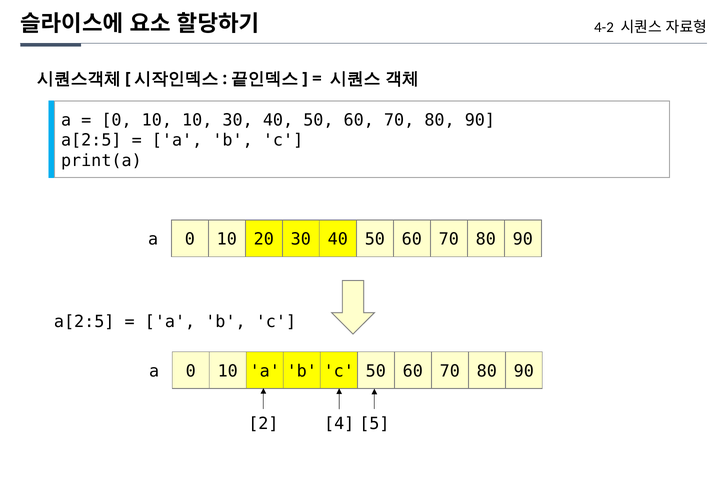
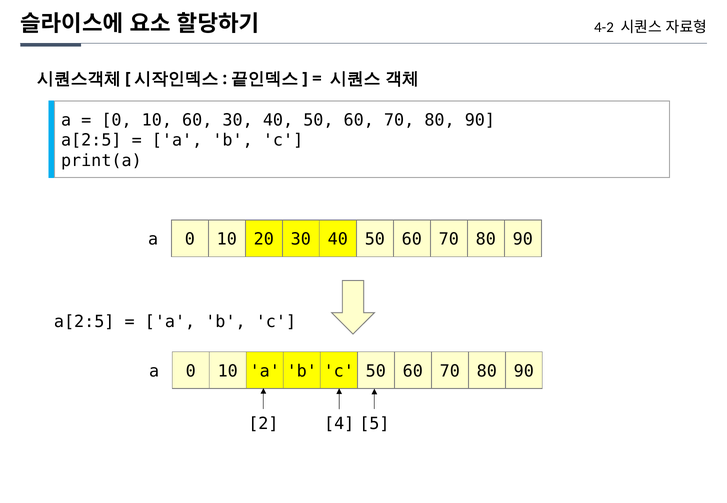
10 10: 10 -> 60
